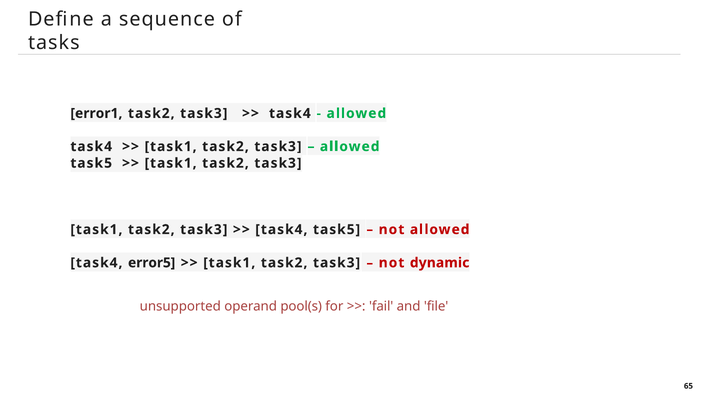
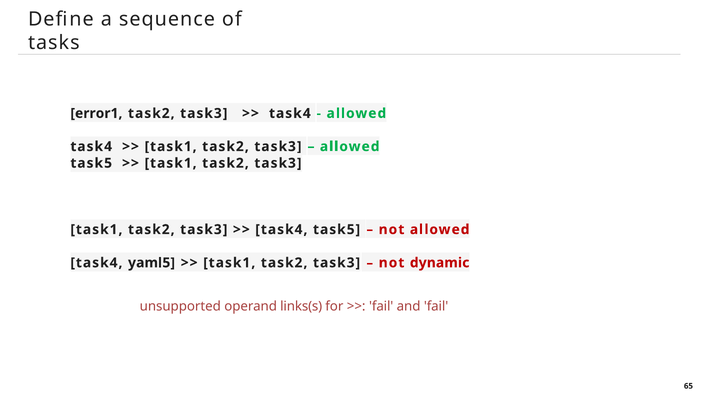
error5: error5 -> yaml5
pool(s: pool(s -> links(s
and file: file -> fail
